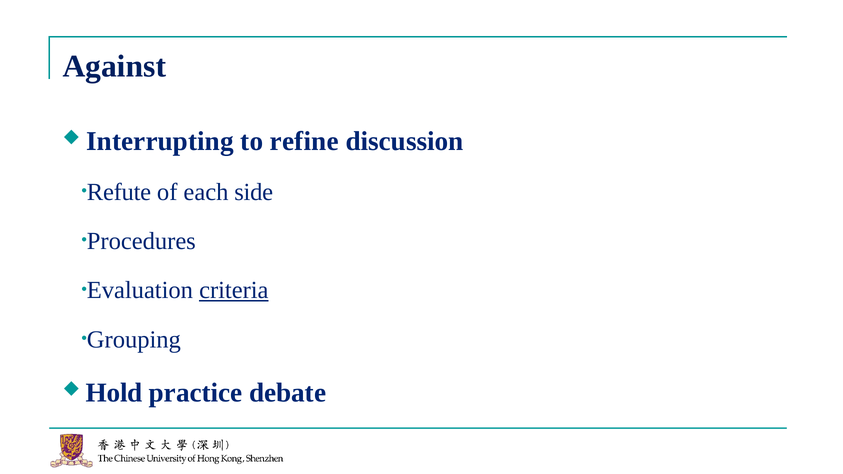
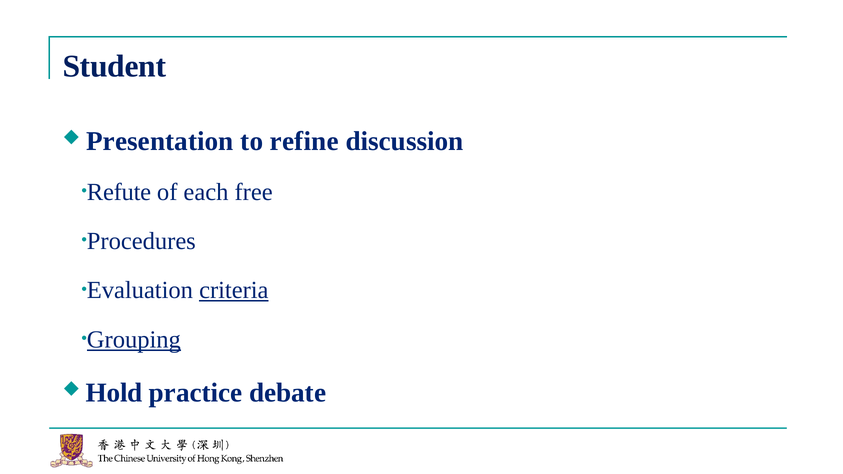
Against: Against -> Student
Interrupting: Interrupting -> Presentation
side: side -> free
Grouping underline: none -> present
